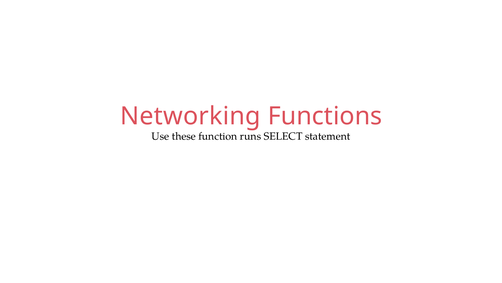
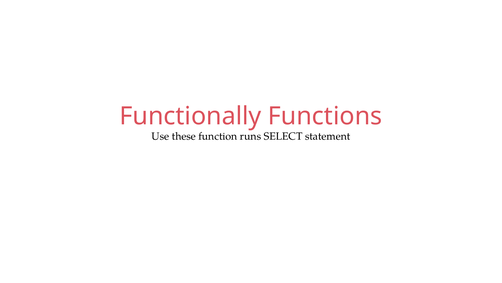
Networking: Networking -> Functionally
